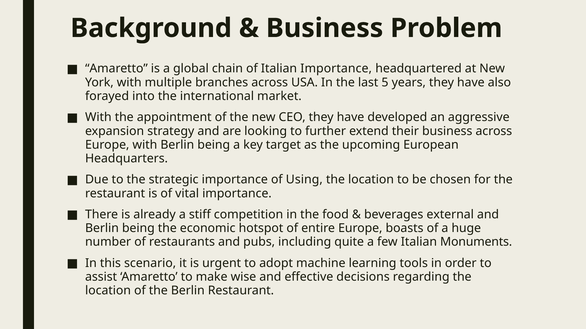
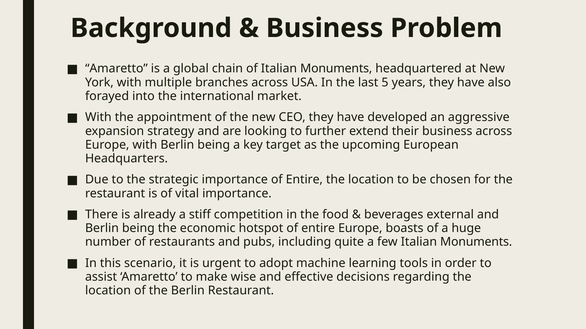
of Italian Importance: Importance -> Monuments
importance of Using: Using -> Entire
